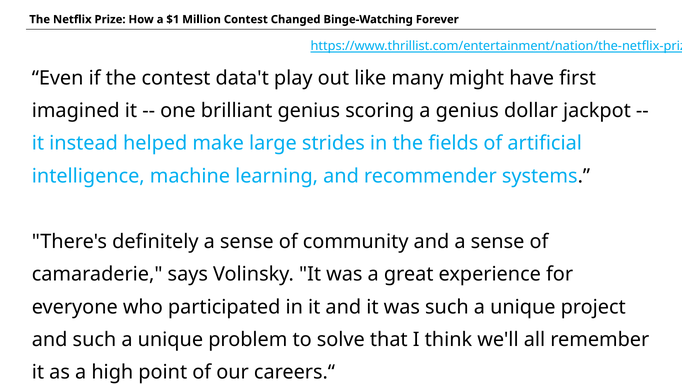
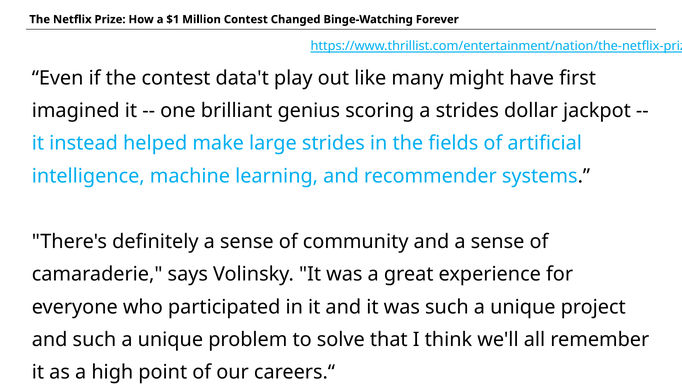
a genius: genius -> strides
